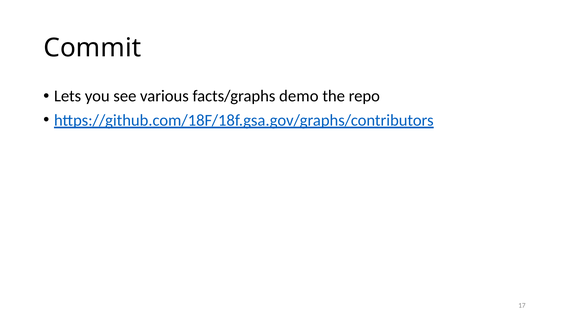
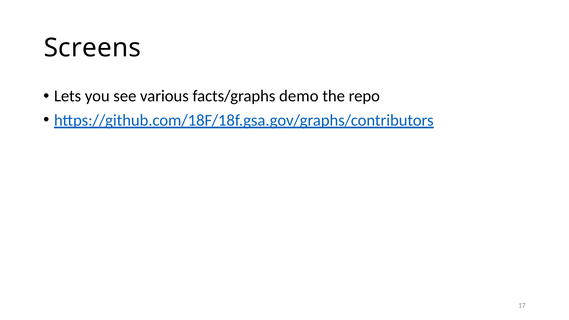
Commit: Commit -> Screens
